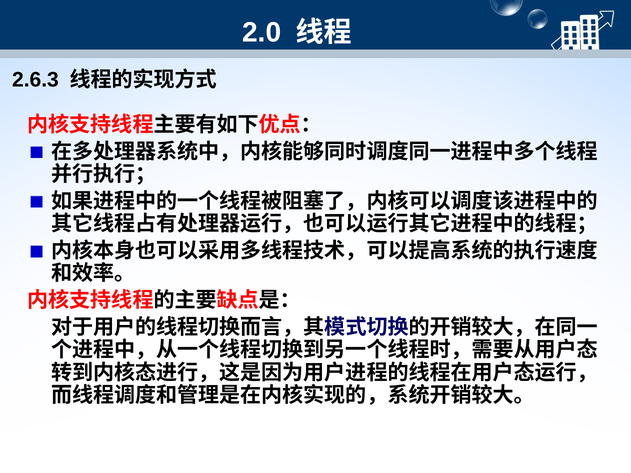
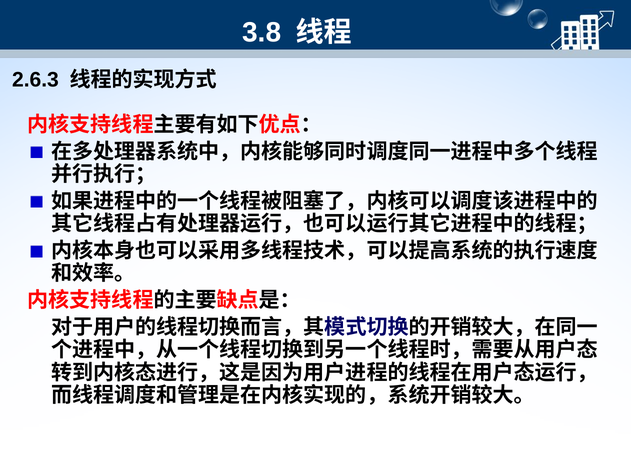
2.0: 2.0 -> 3.8
